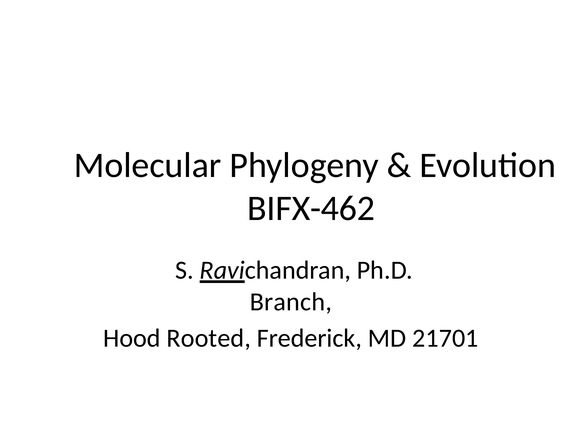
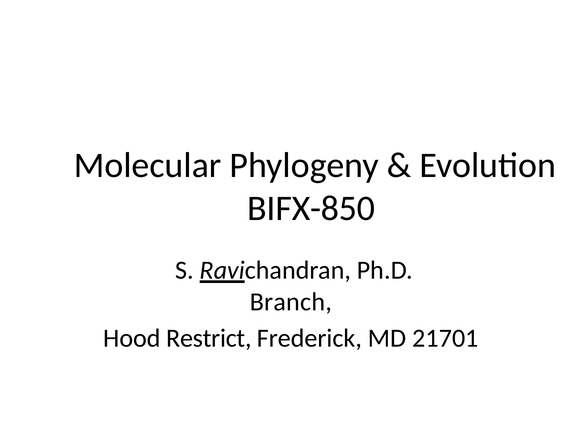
BIFX-462: BIFX-462 -> BIFX-850
Rooted: Rooted -> Restrict
